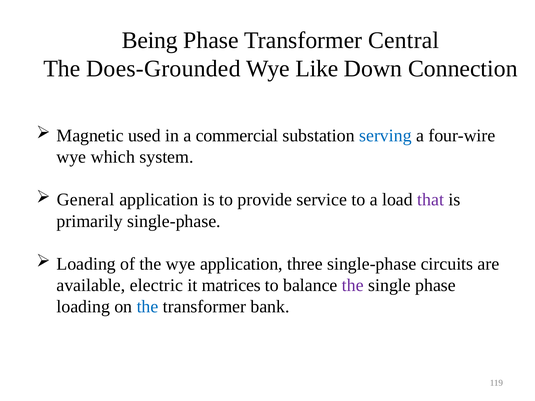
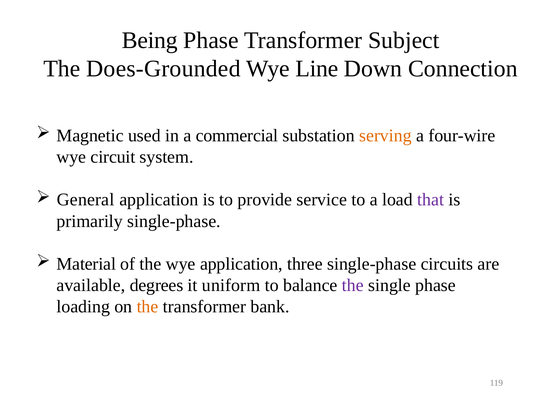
Central: Central -> Subject
Like: Like -> Line
serving colour: blue -> orange
which: which -> circuit
Loading at (86, 264): Loading -> Material
electric: electric -> degrees
matrices: matrices -> uniform
the at (148, 307) colour: blue -> orange
